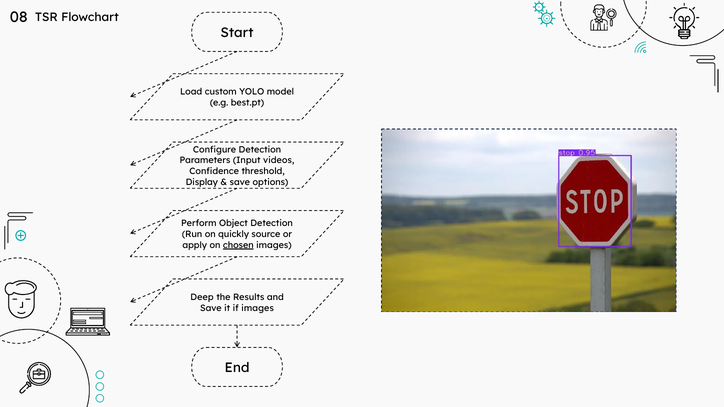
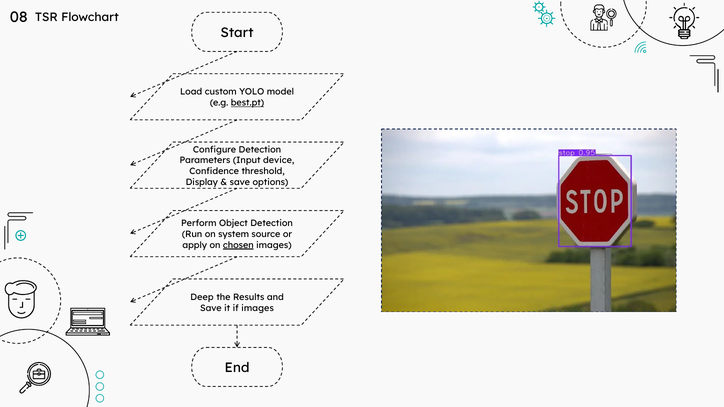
best.pt underline: none -> present
videos: videos -> device
quickly: quickly -> system
